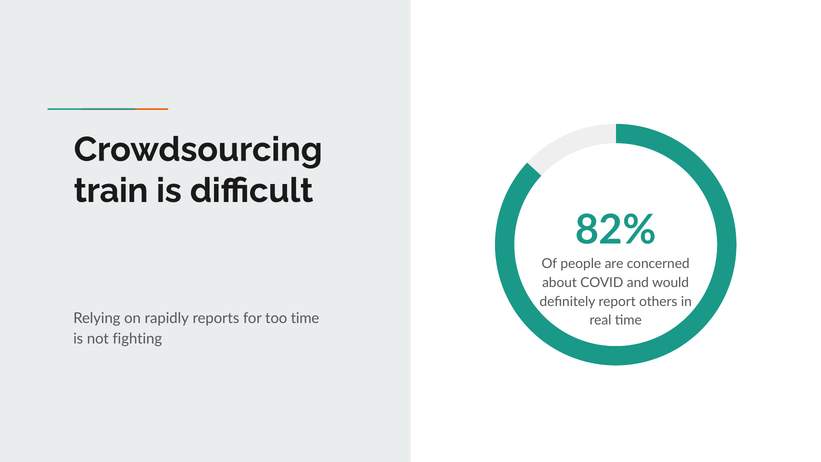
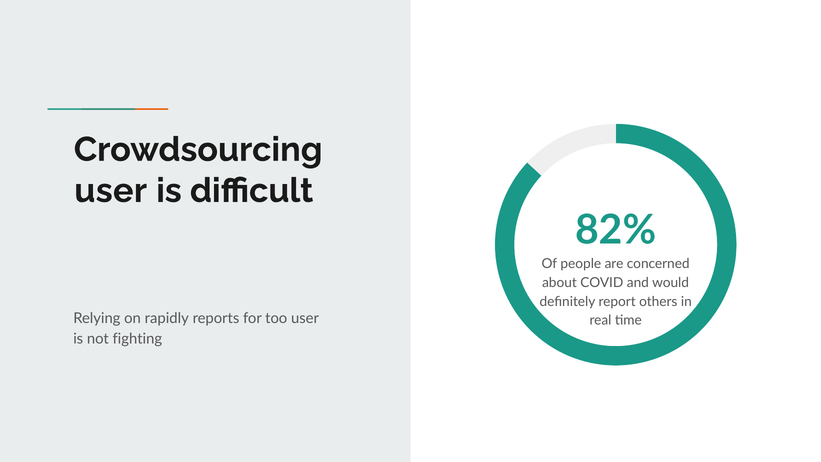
train at (111, 191): train -> user
too time: time -> user
